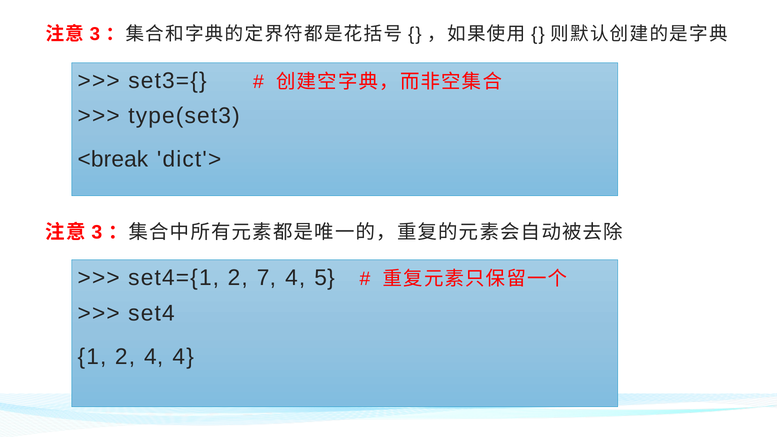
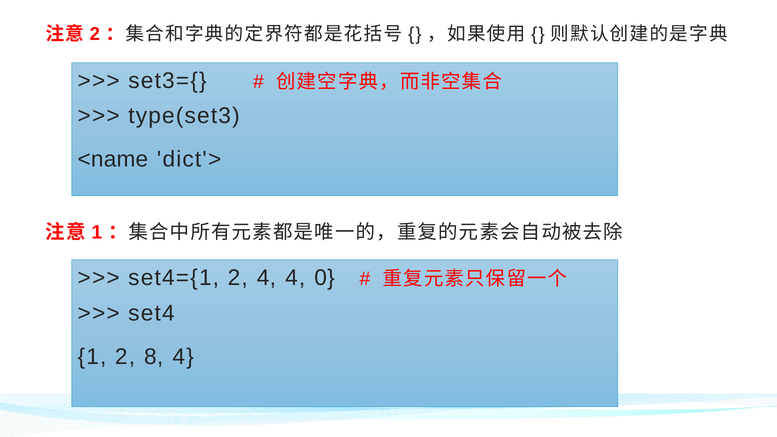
3 at (95, 34): 3 -> 2
<break: <break -> <name
3 at (97, 232): 3 -> 1
2 7: 7 -> 4
5: 5 -> 0
2 4: 4 -> 8
